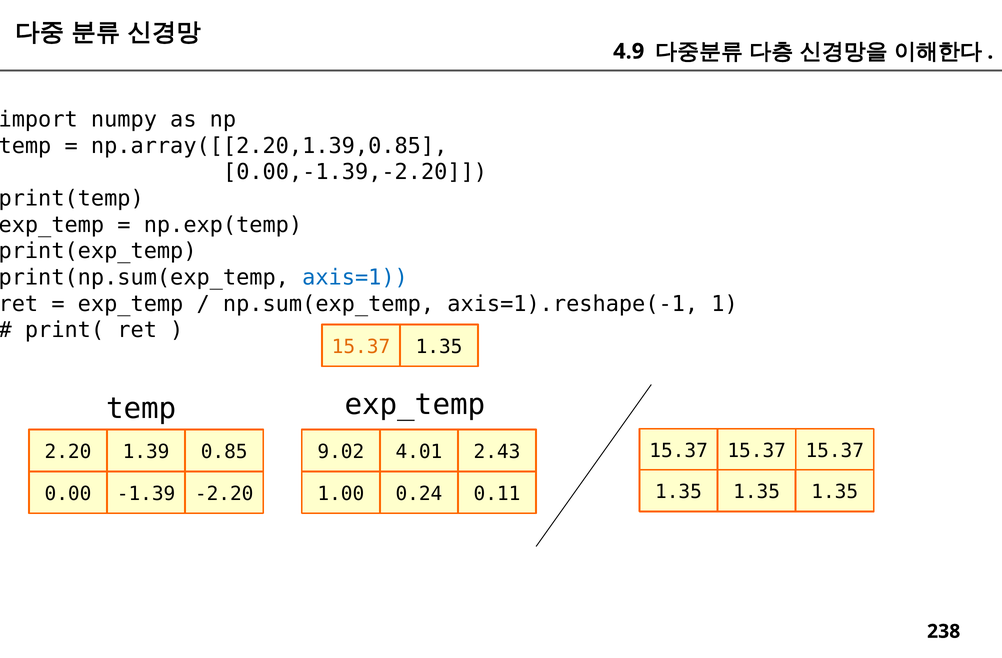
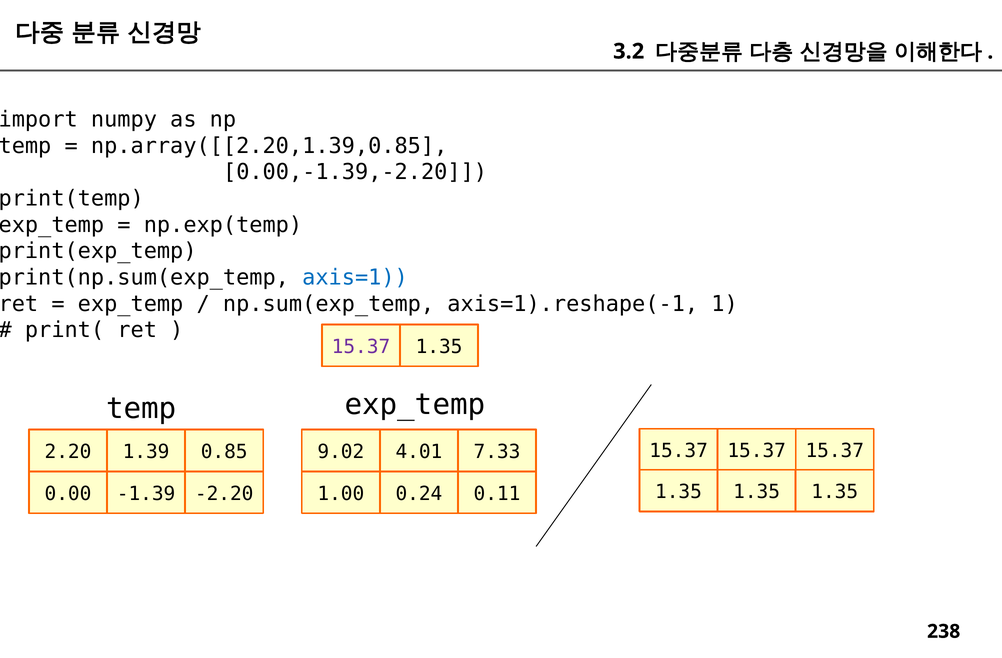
4.9: 4.9 -> 3.2
15.37 at (361, 347) colour: orange -> purple
2.43: 2.43 -> 7.33
